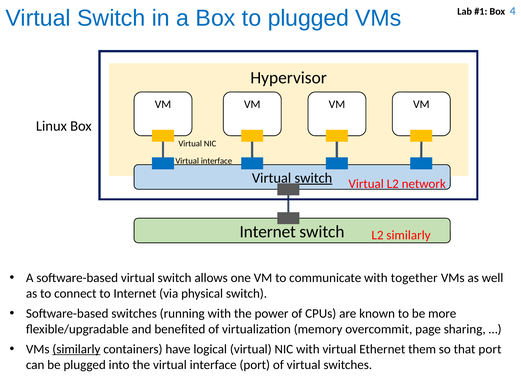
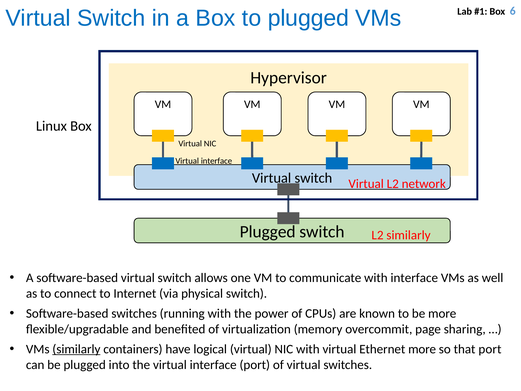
4: 4 -> 6
switch at (313, 178) underline: present -> none
Internet at (268, 232): Internet -> Plugged
with together: together -> interface
Ethernet them: them -> more
